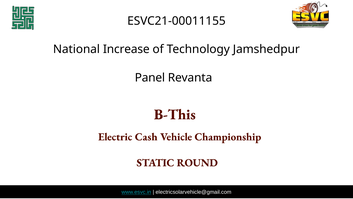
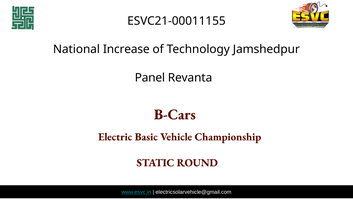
B-This: B-This -> B-Cars
Cash: Cash -> Basic
